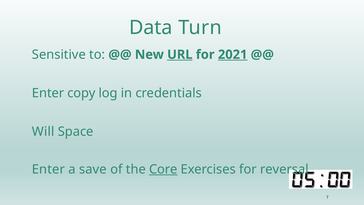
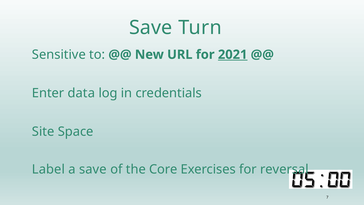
Data at (151, 27): Data -> Save
URL underline: present -> none
copy: copy -> data
Will: Will -> Site
Enter at (48, 169): Enter -> Label
Core underline: present -> none
